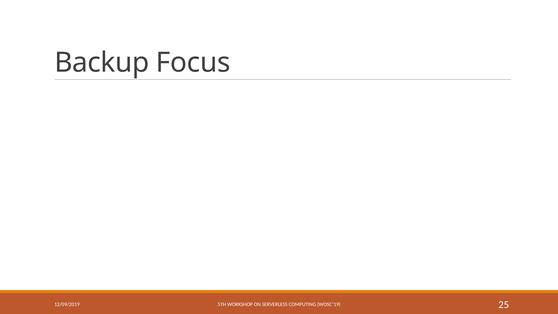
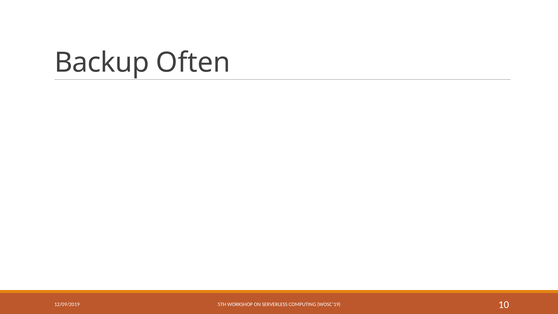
Focus: Focus -> Often
25: 25 -> 10
